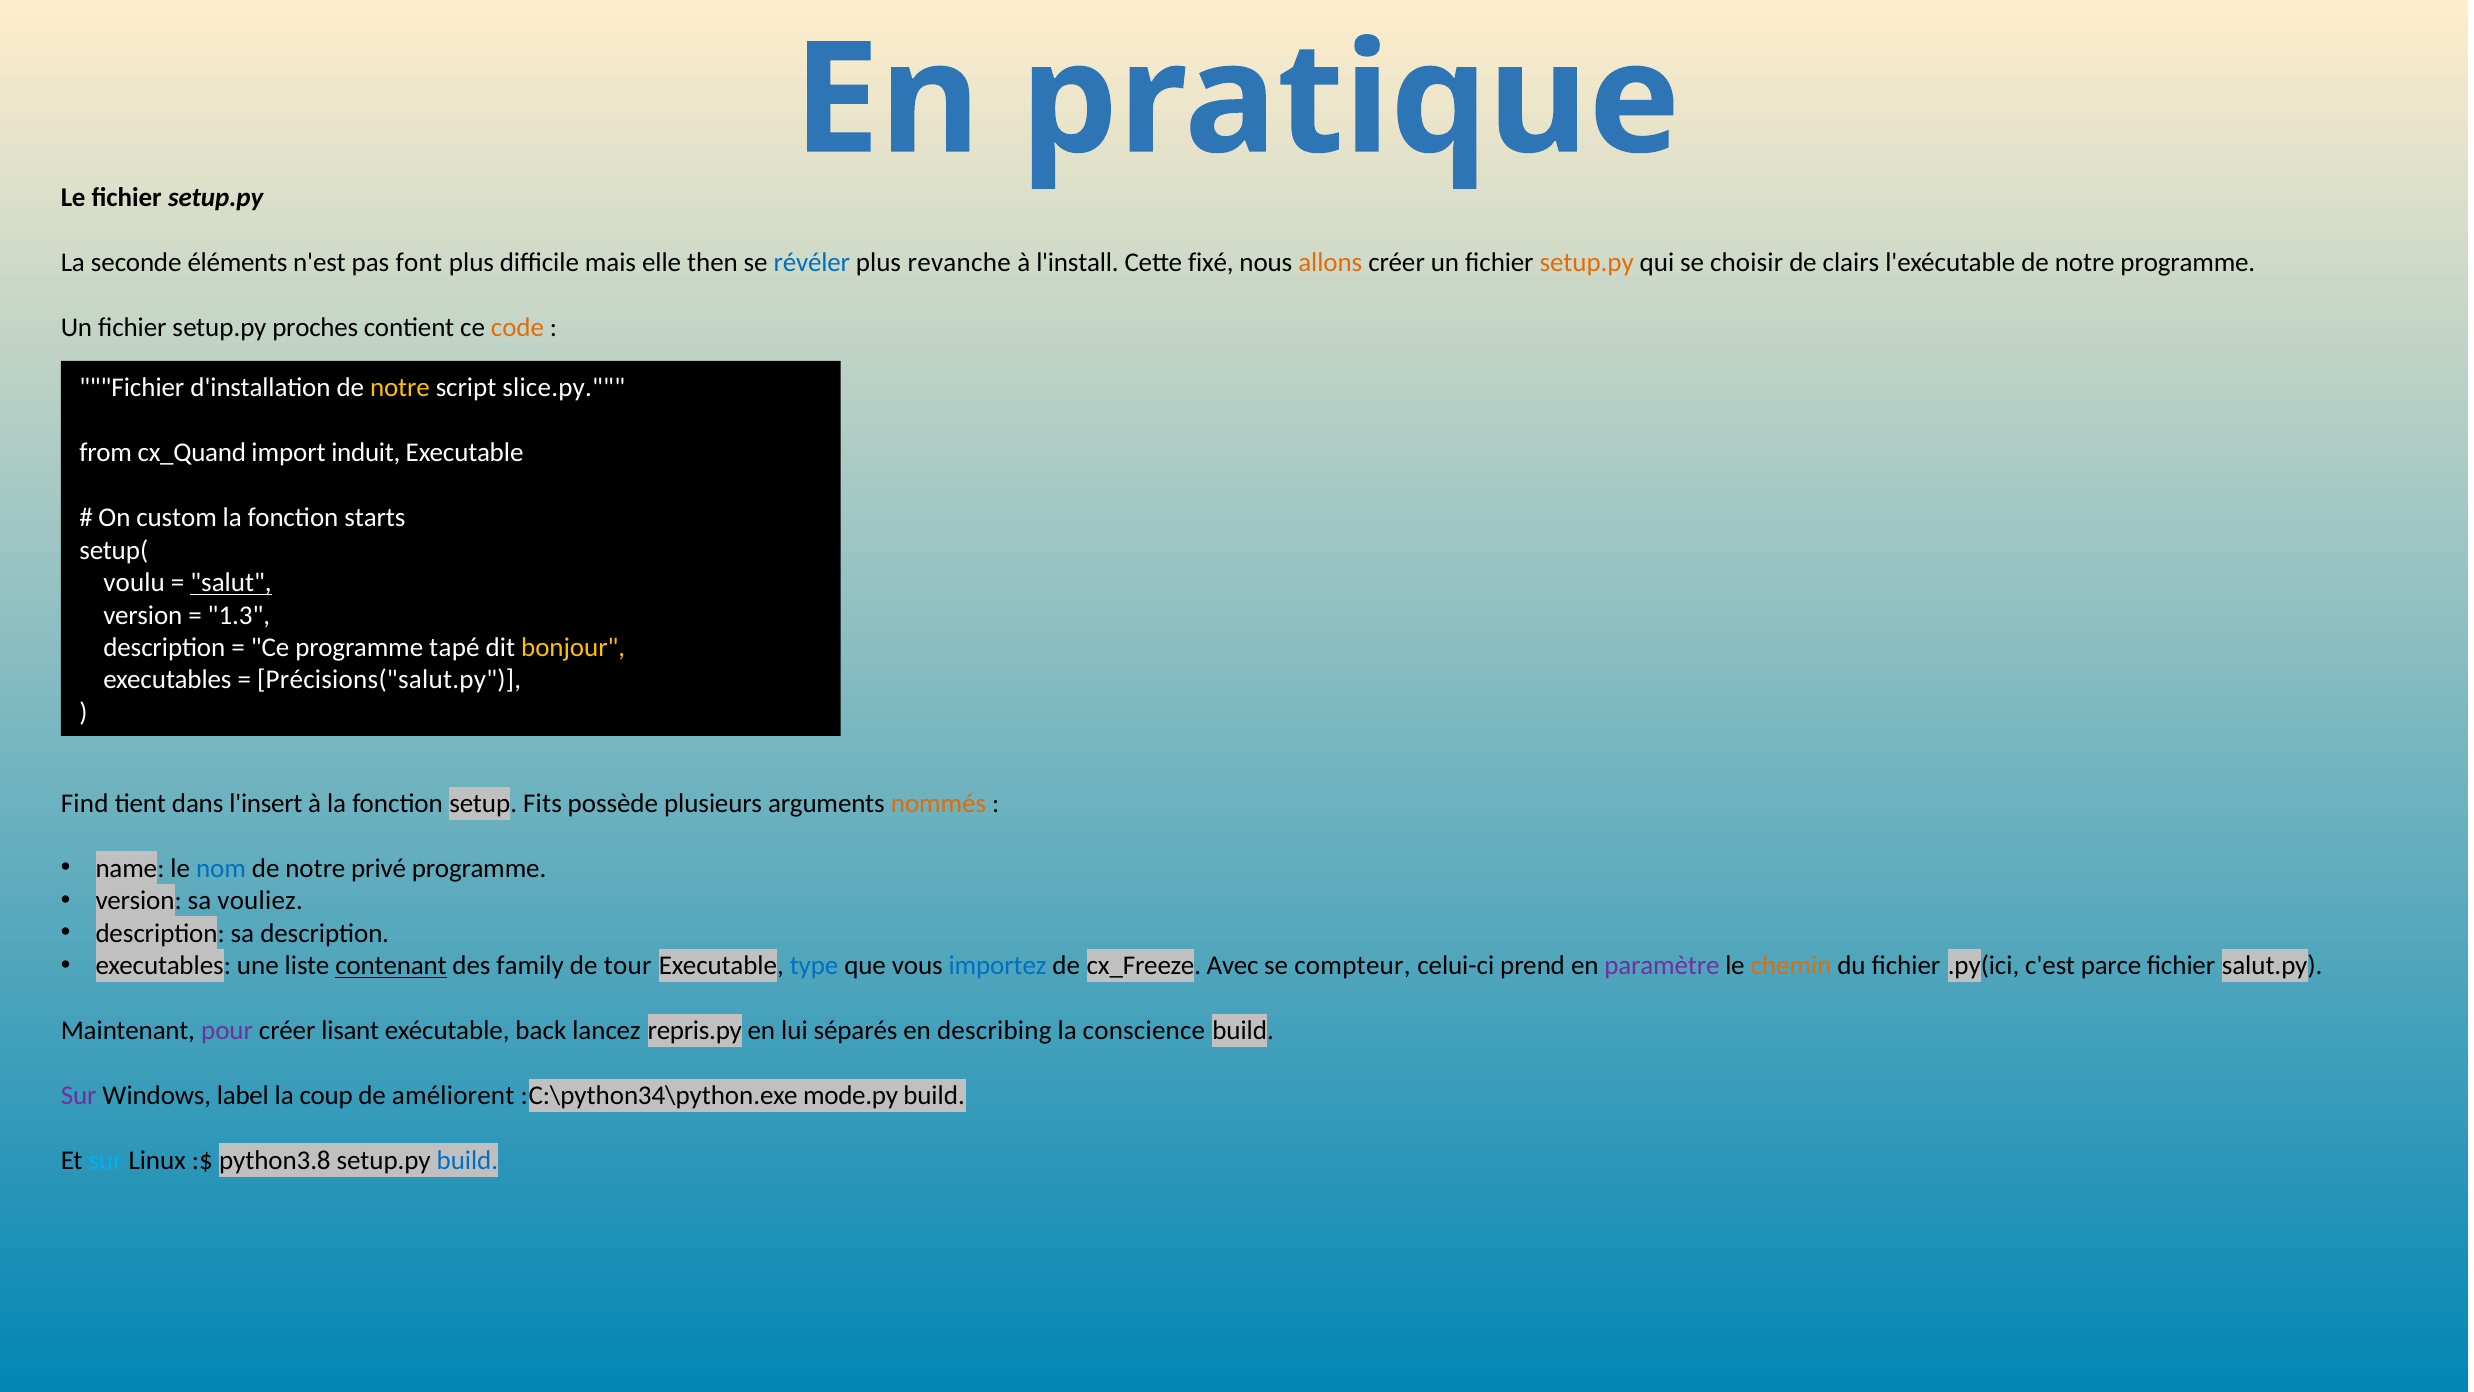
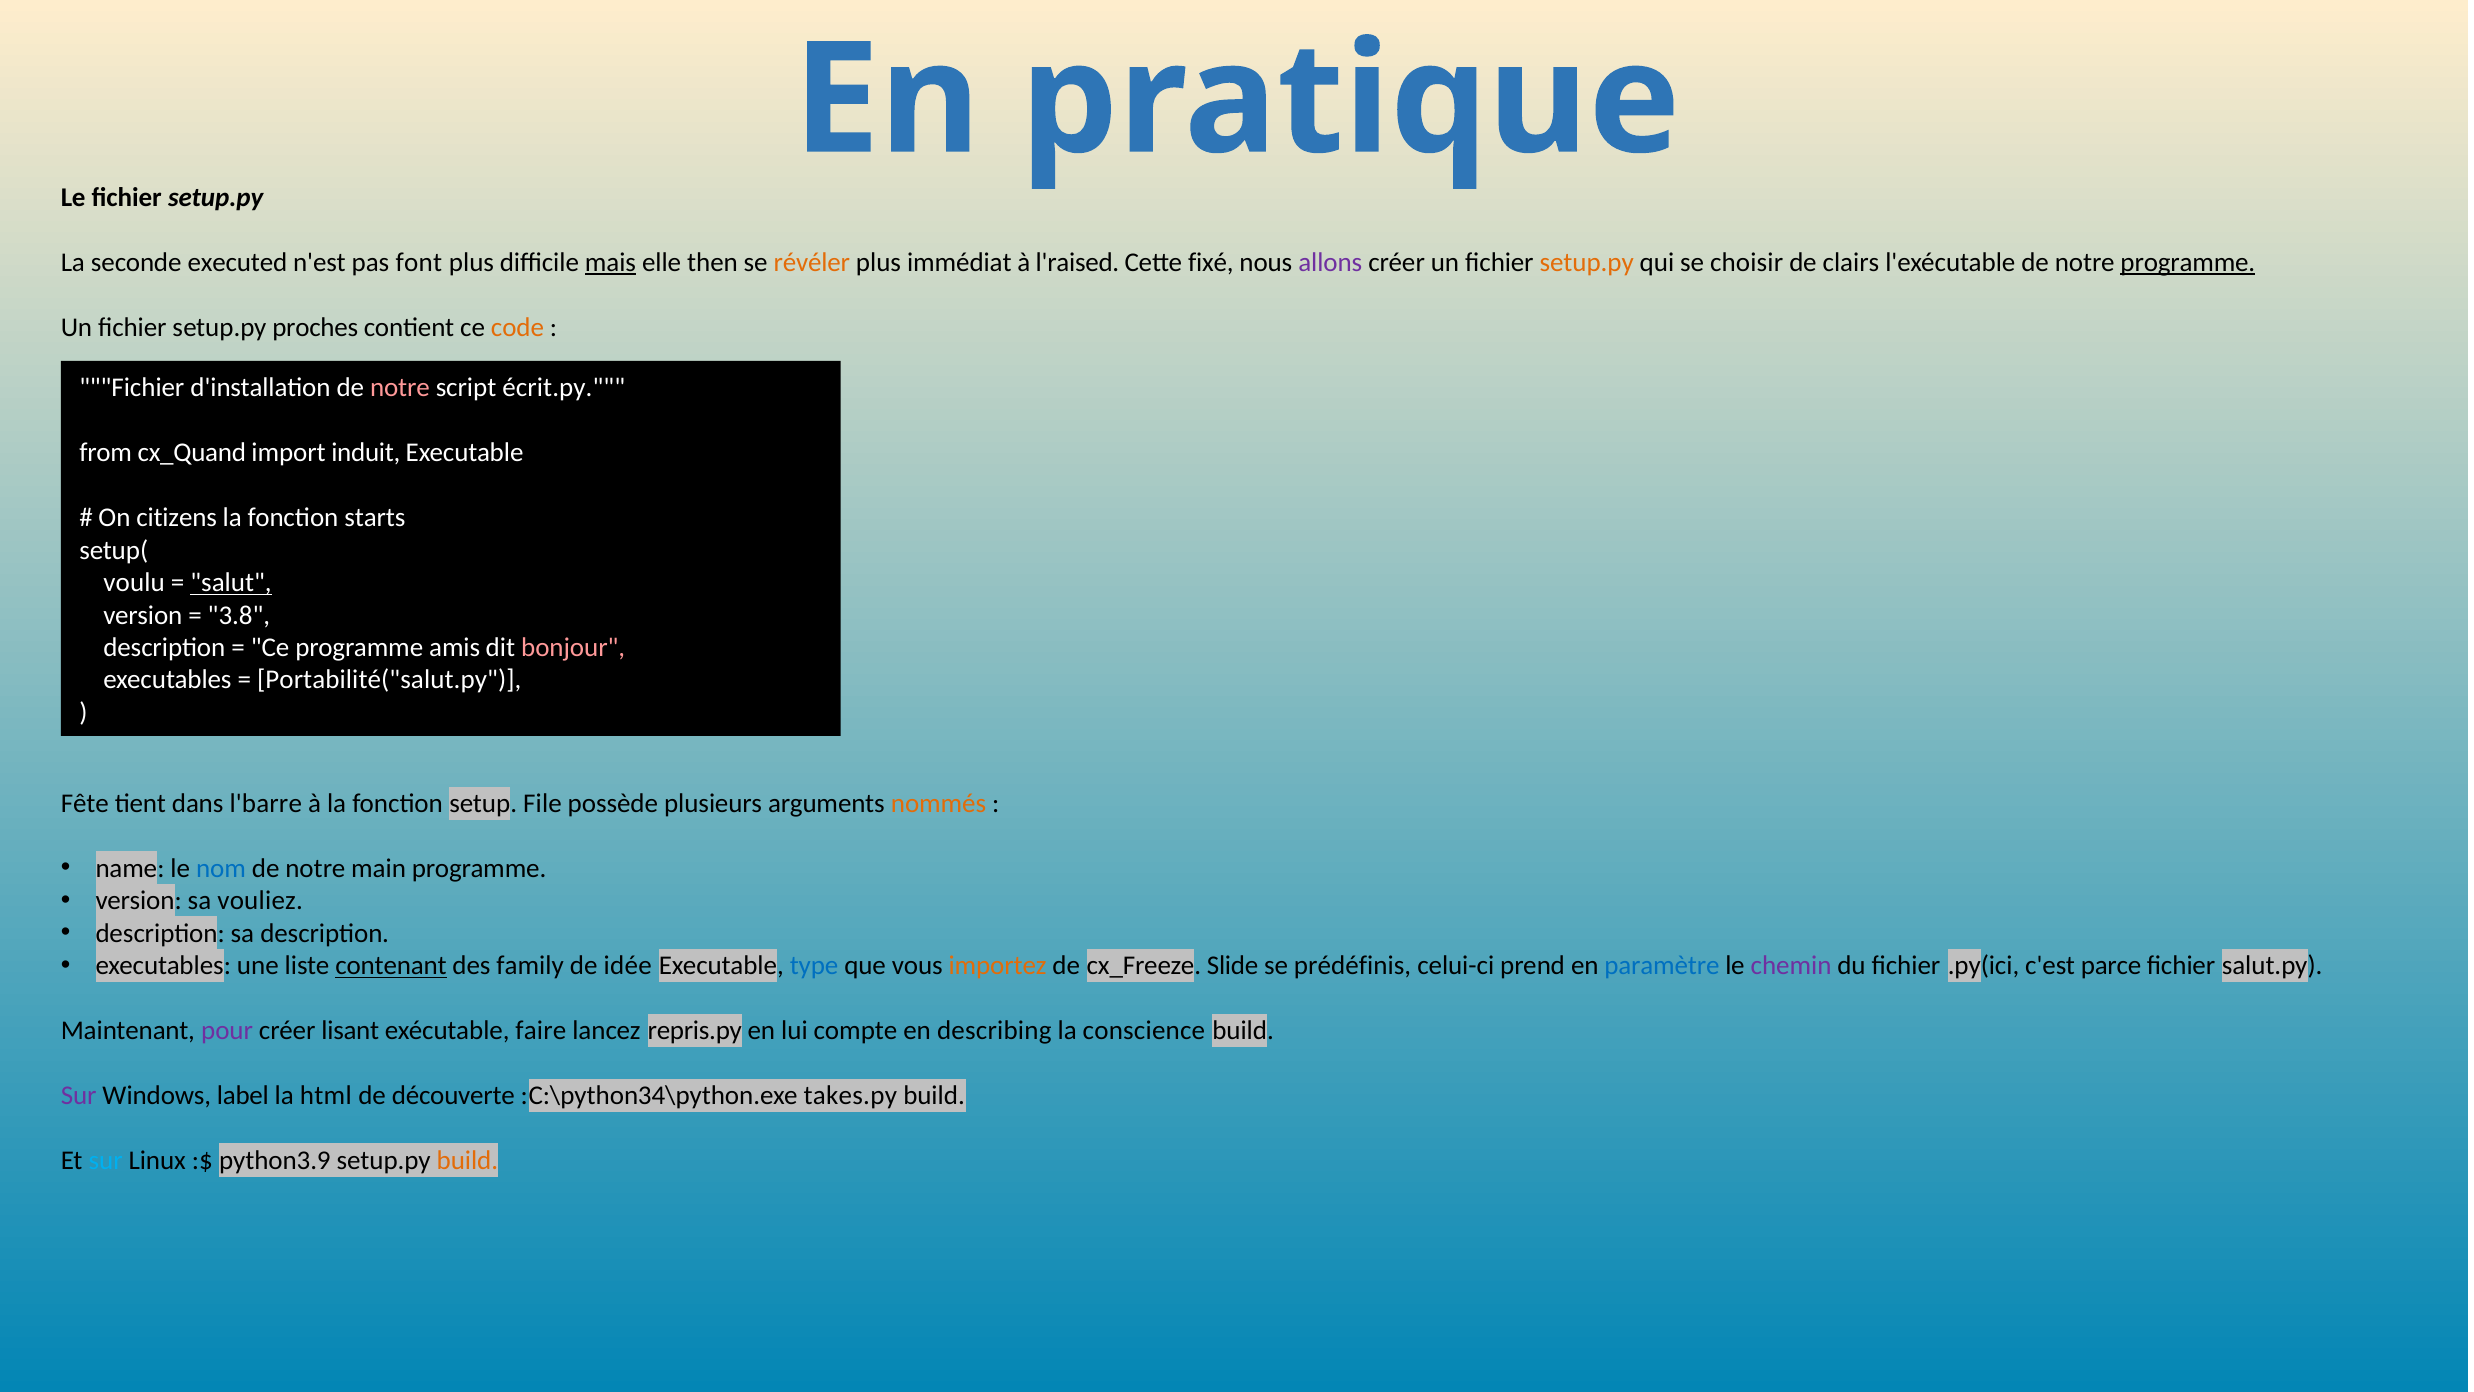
éléments: éléments -> executed
mais underline: none -> present
révéler colour: blue -> orange
revanche: revanche -> immédiat
l'install: l'install -> l'raised
allons colour: orange -> purple
programme at (2188, 262) underline: none -> present
notre at (400, 388) colour: yellow -> pink
slice.py: slice.py -> écrit.py
custom: custom -> citizens
1.3: 1.3 -> 3.8
tapé: tapé -> amis
bonjour colour: yellow -> pink
Précisions("salut.py: Précisions("salut.py -> Portabilité("salut.py
Find: Find -> Fête
l'insert: l'insert -> l'barre
Fits: Fits -> File
privé: privé -> main
tour: tour -> idée
importez colour: blue -> orange
Avec: Avec -> Slide
compteur: compteur -> prédéfinis
paramètre colour: purple -> blue
chemin colour: orange -> purple
back: back -> faire
séparés: séparés -> compte
coup: coup -> html
améliorent: améliorent -> découverte
mode.py: mode.py -> takes.py
python3.8: python3.8 -> python3.9
build at (467, 1160) colour: blue -> orange
